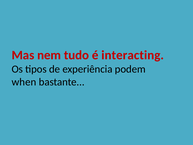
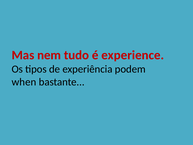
interacting: interacting -> experience
